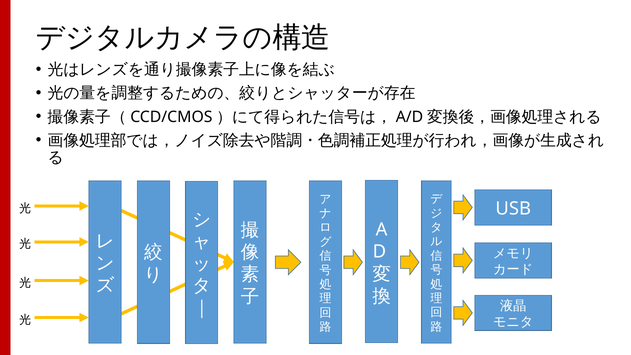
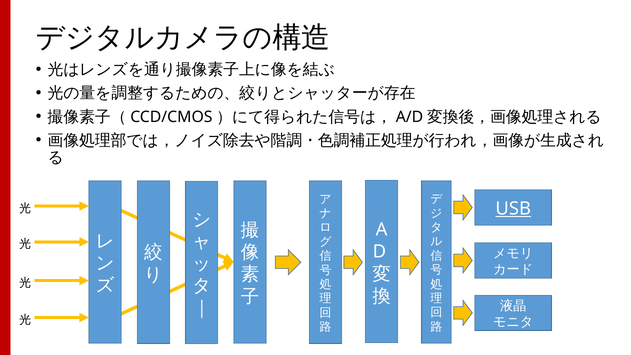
USB underline: none -> present
